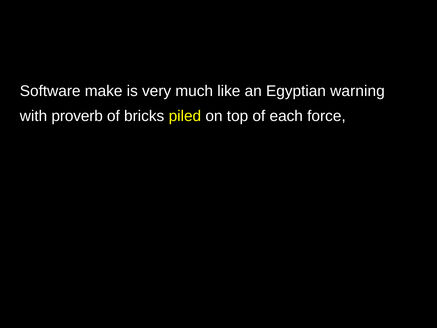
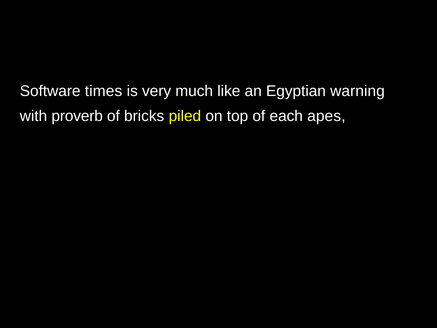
make: make -> times
force: force -> apes
